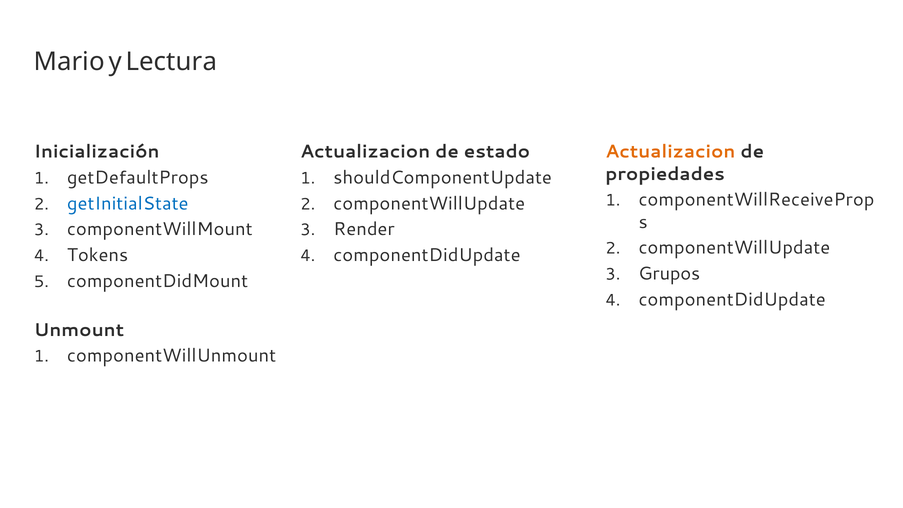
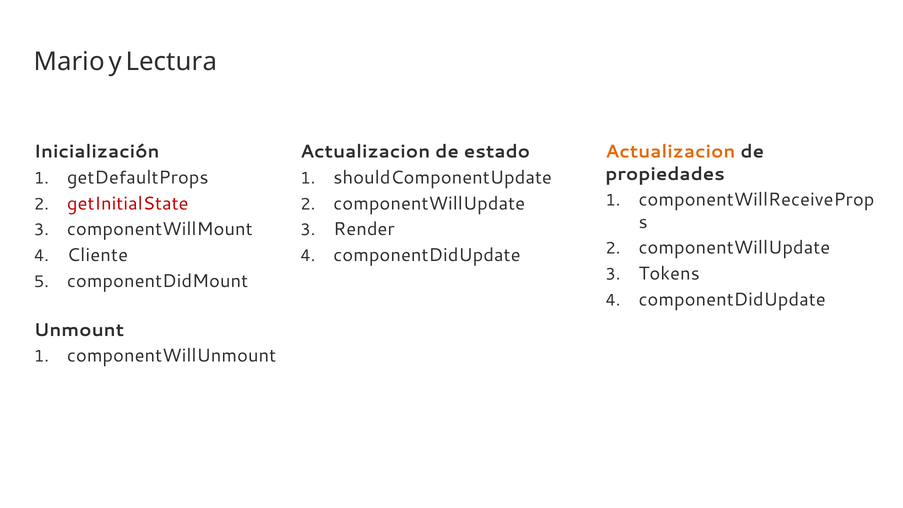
getInitialState colour: blue -> red
Tokens: Tokens -> Cliente
Grupos: Grupos -> Tokens
